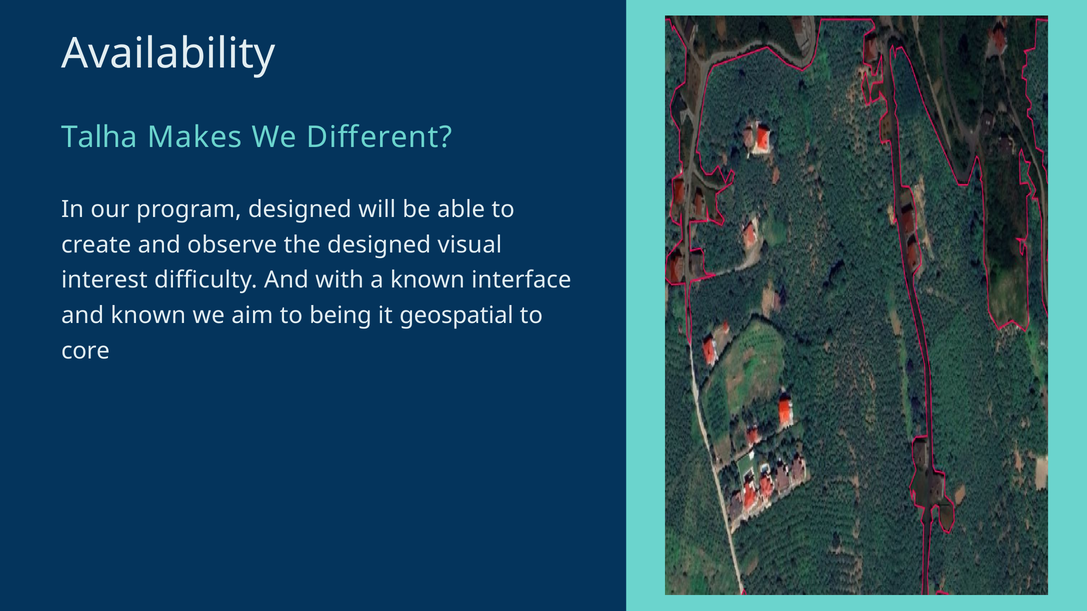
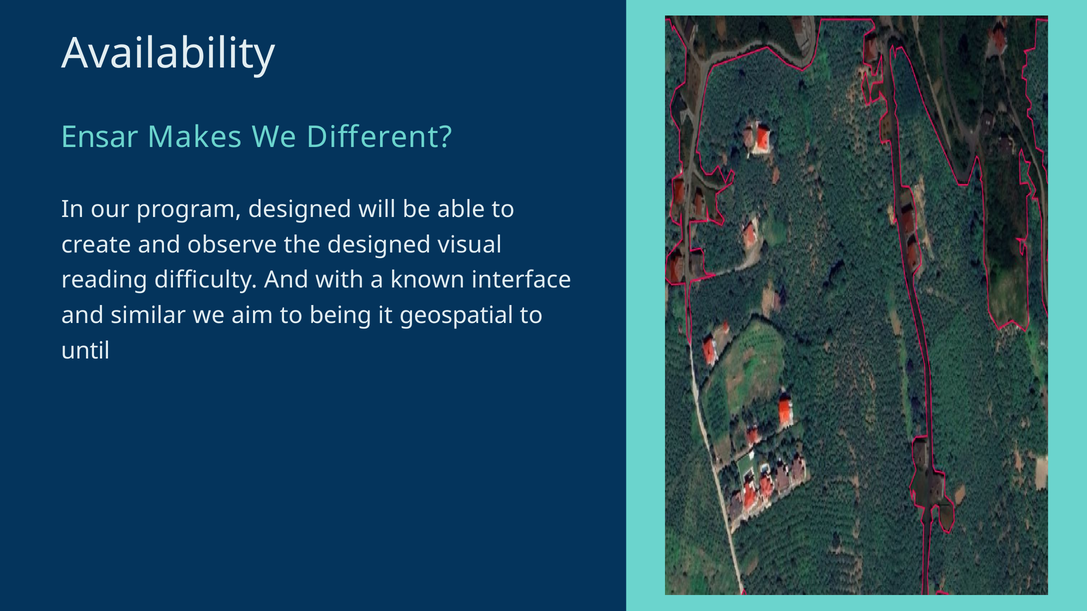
Talha: Talha -> Ensar
interest: interest -> reading
and known: known -> similar
core: core -> until
